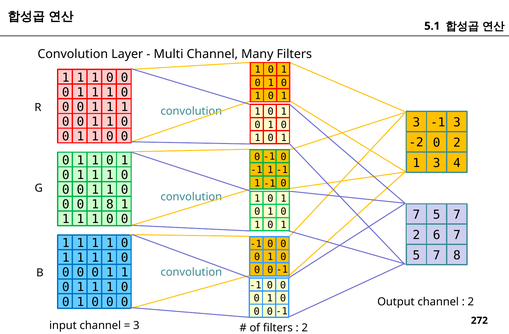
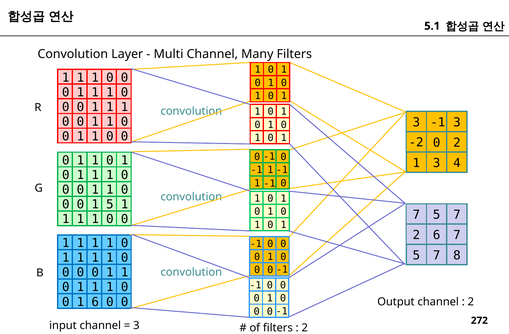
1 8: 8 -> 5
0 at (95, 302): 0 -> 6
